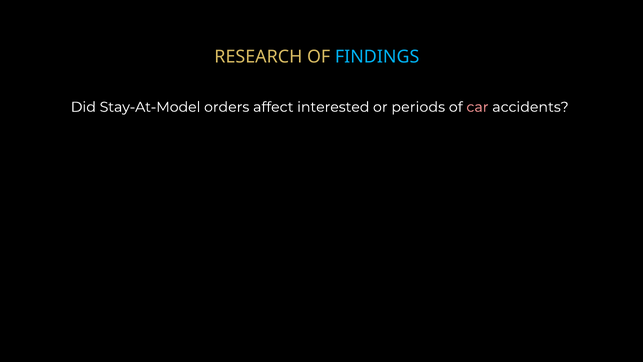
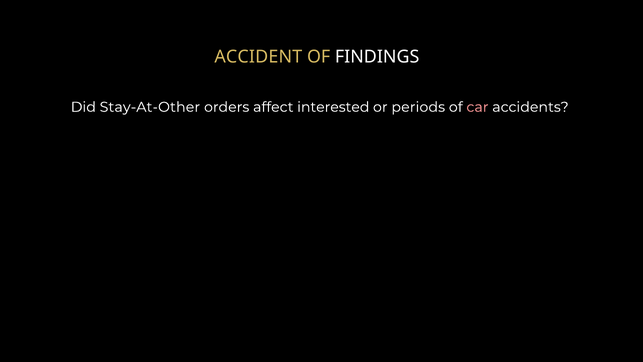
RESEARCH: RESEARCH -> ACCIDENT
FINDINGS colour: light blue -> white
Stay-At-Model: Stay-At-Model -> Stay-At-Other
